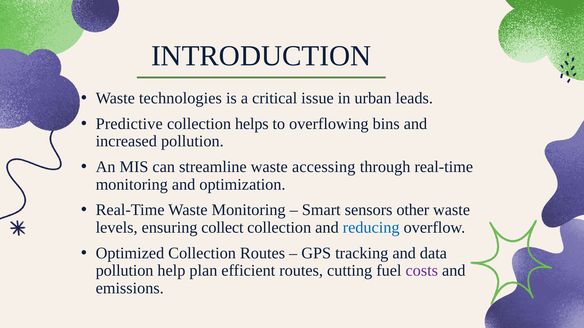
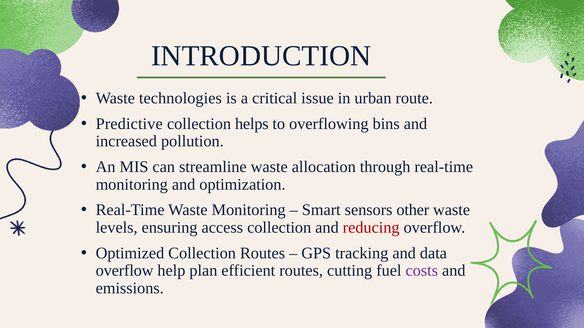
leads: leads -> route
accessing: accessing -> allocation
collect: collect -> access
reducing colour: blue -> red
pollution at (125, 271): pollution -> overflow
